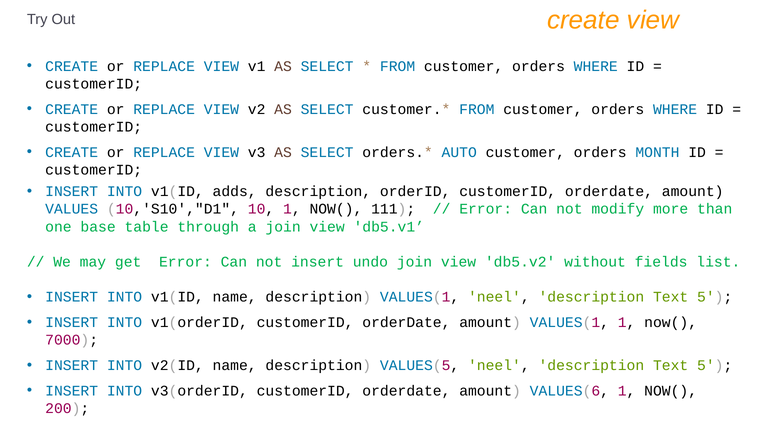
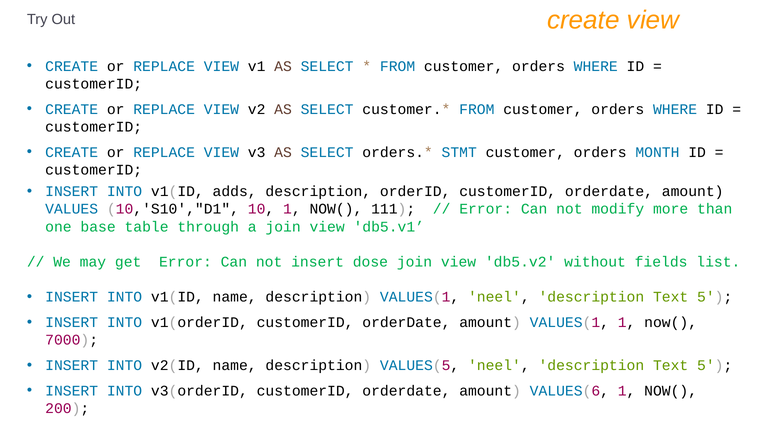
AUTO: AUTO -> STMT
undo: undo -> dose
